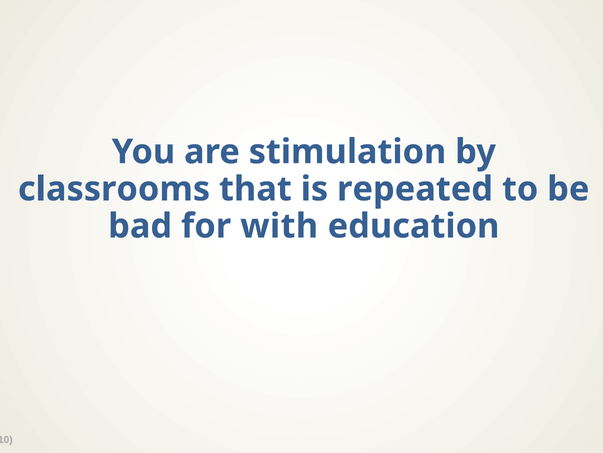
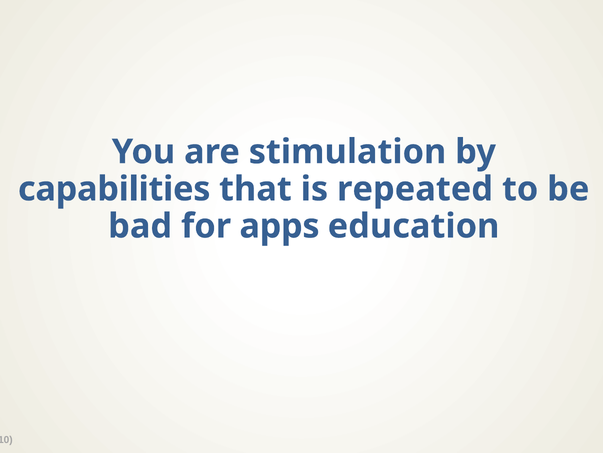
classrooms: classrooms -> capabilities
with: with -> apps
